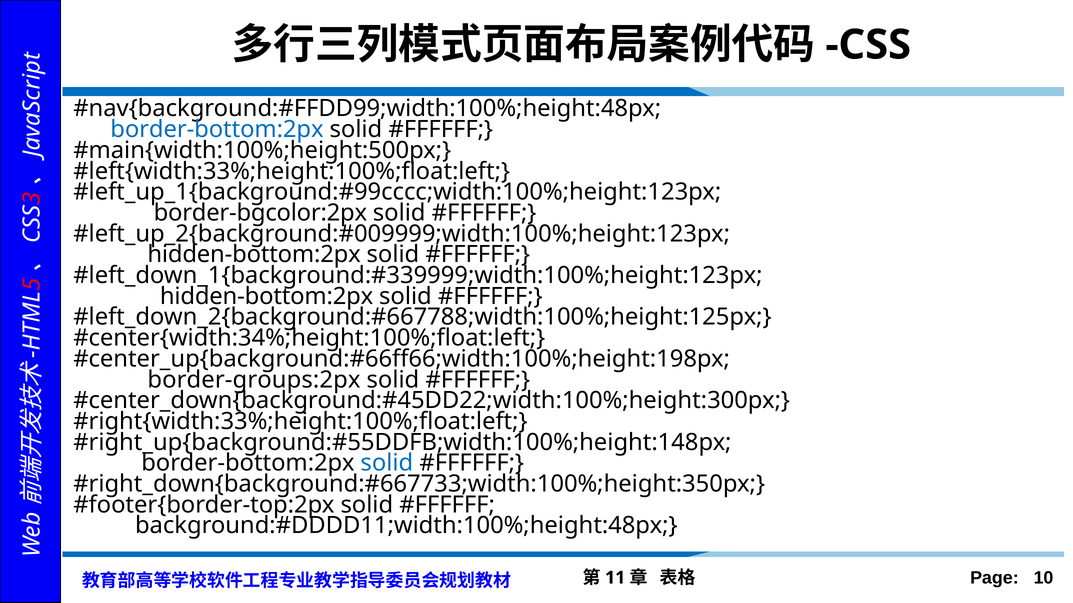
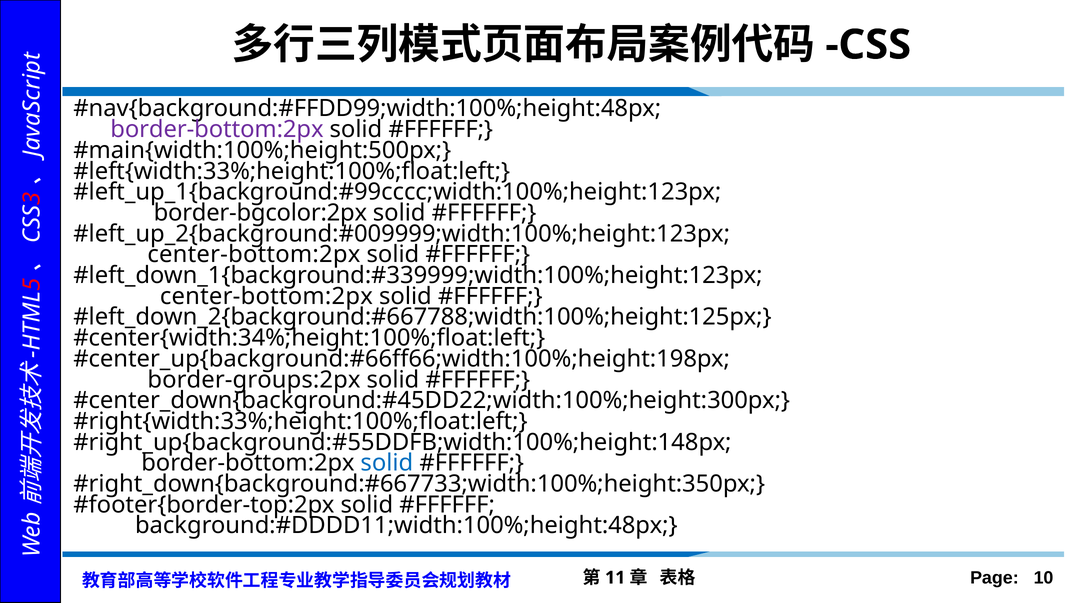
border-bottom:2px at (217, 130) colour: blue -> purple
hidden-bottom:2px at (254, 255): hidden-bottom:2px -> center-bottom:2px
hidden-bottom:2px at (267, 297): hidden-bottom:2px -> center-bottom:2px
